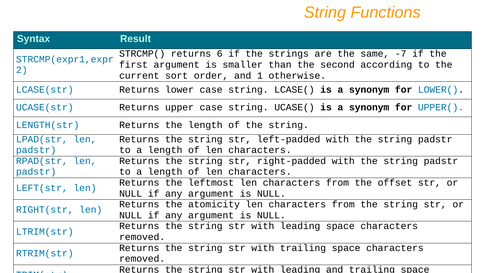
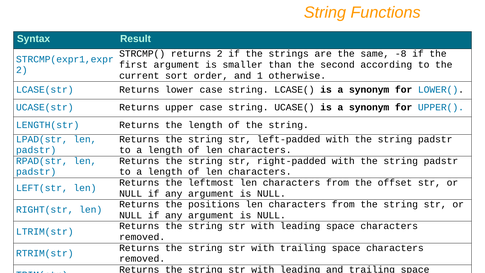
returns 6: 6 -> 2
-7: -7 -> -8
atomicity: atomicity -> positions
